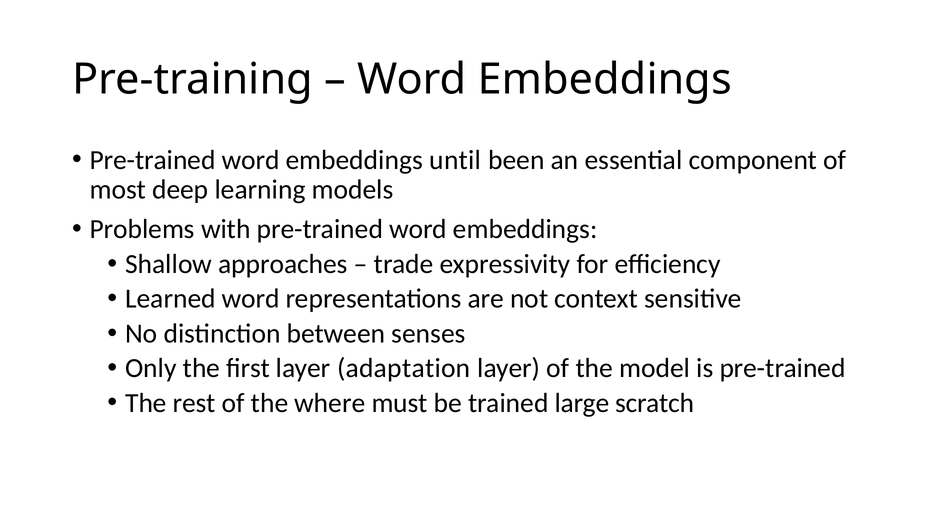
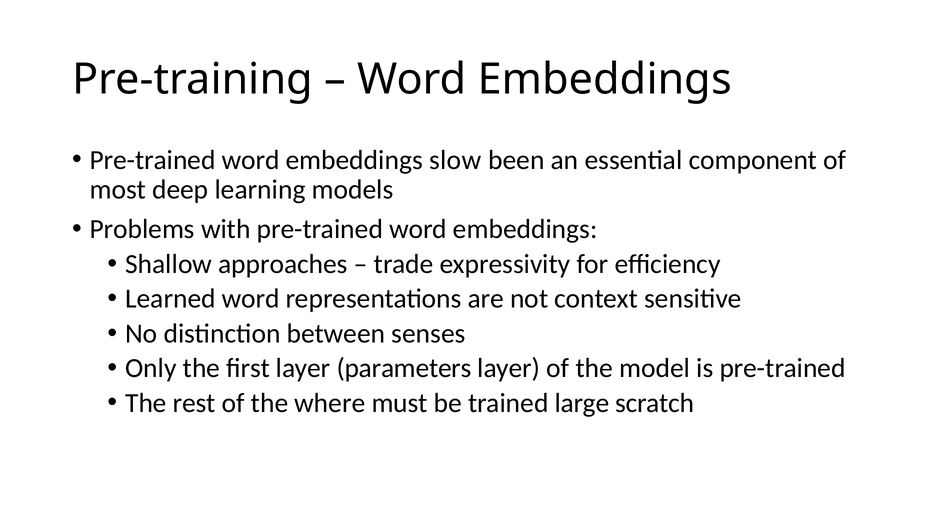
until: until -> slow
adaptation: adaptation -> parameters
